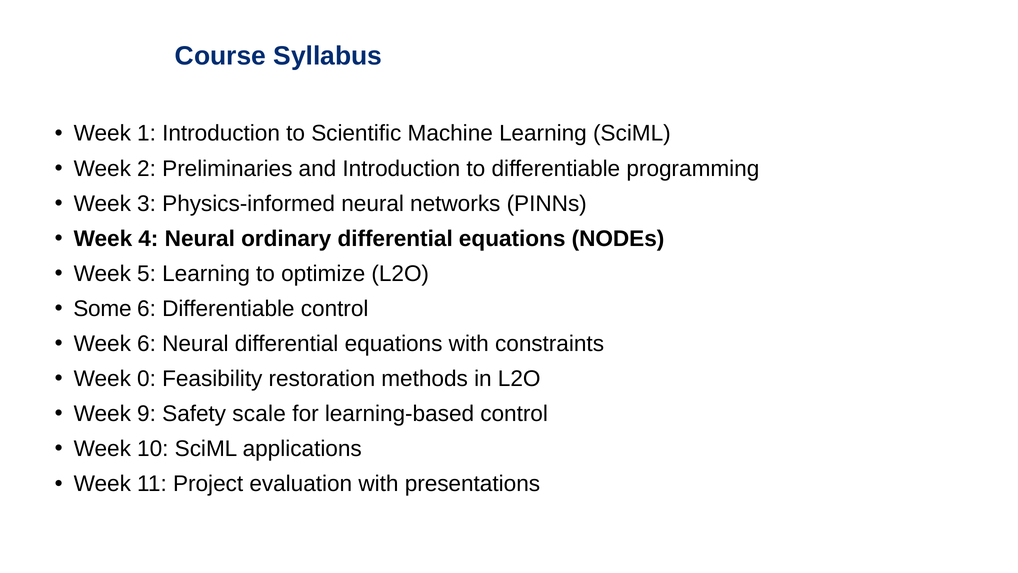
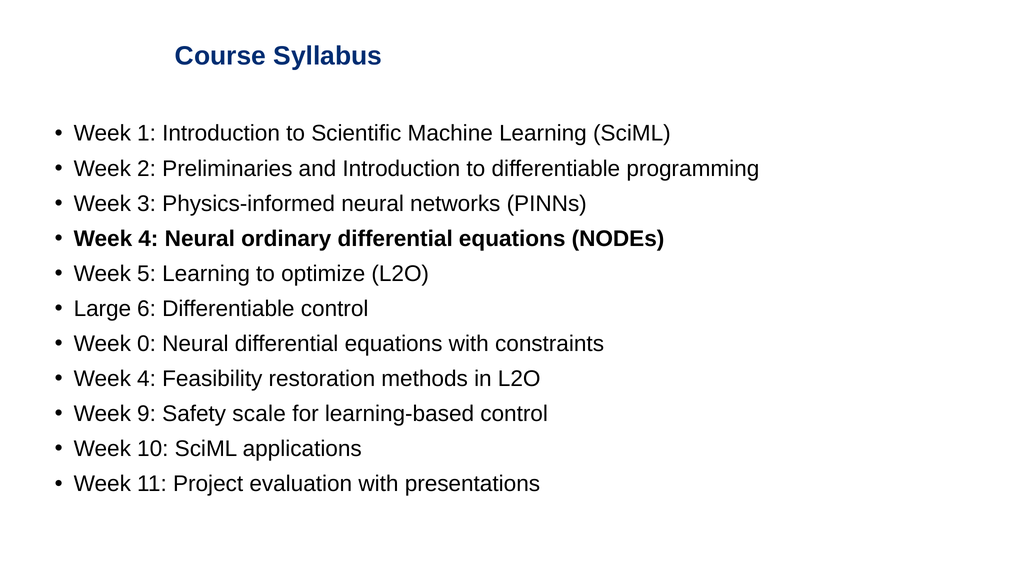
Some: Some -> Large
Week 6: 6 -> 0
0 at (147, 379): 0 -> 4
